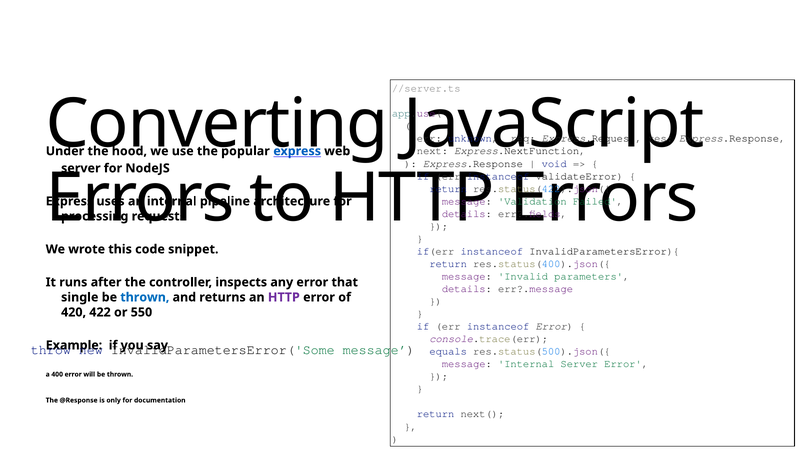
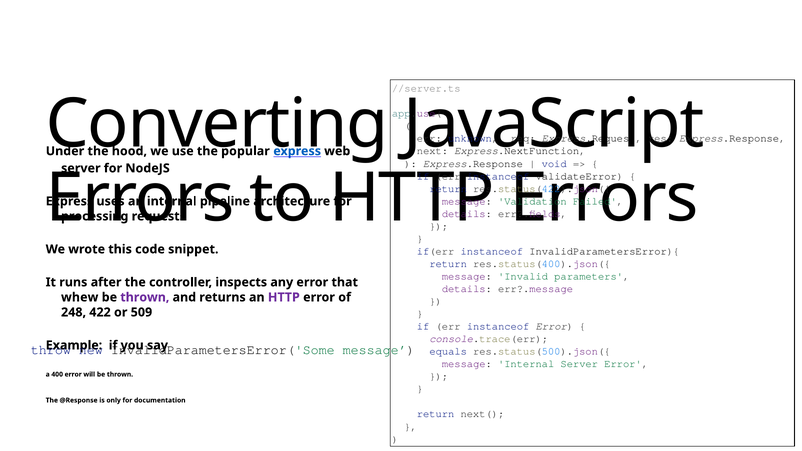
single: single -> whew
thrown at (145, 297) colour: blue -> purple
420: 420 -> 248
550: 550 -> 509
